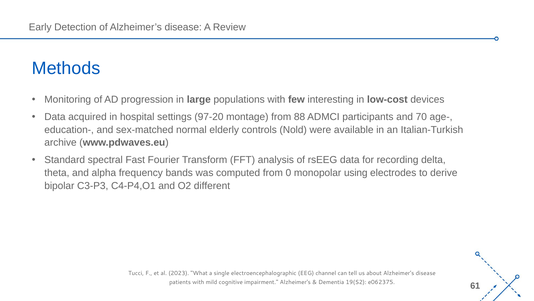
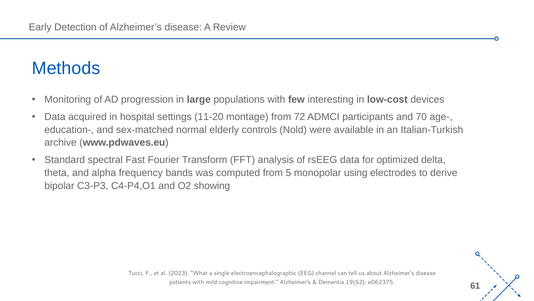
97-20: 97-20 -> 11-20
88: 88 -> 72
recording: recording -> optimized
0: 0 -> 5
different: different -> showing
